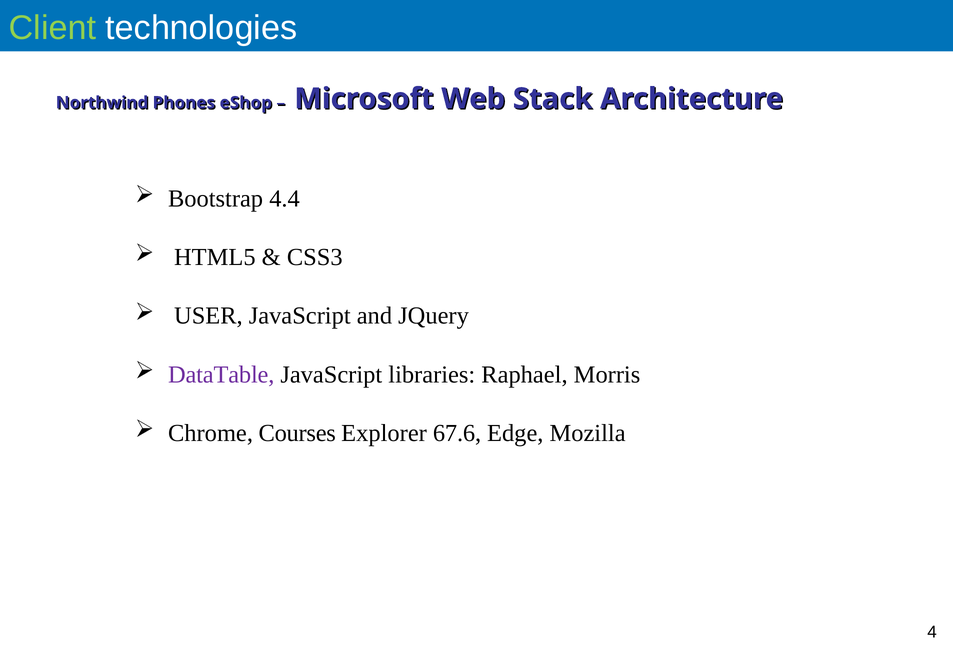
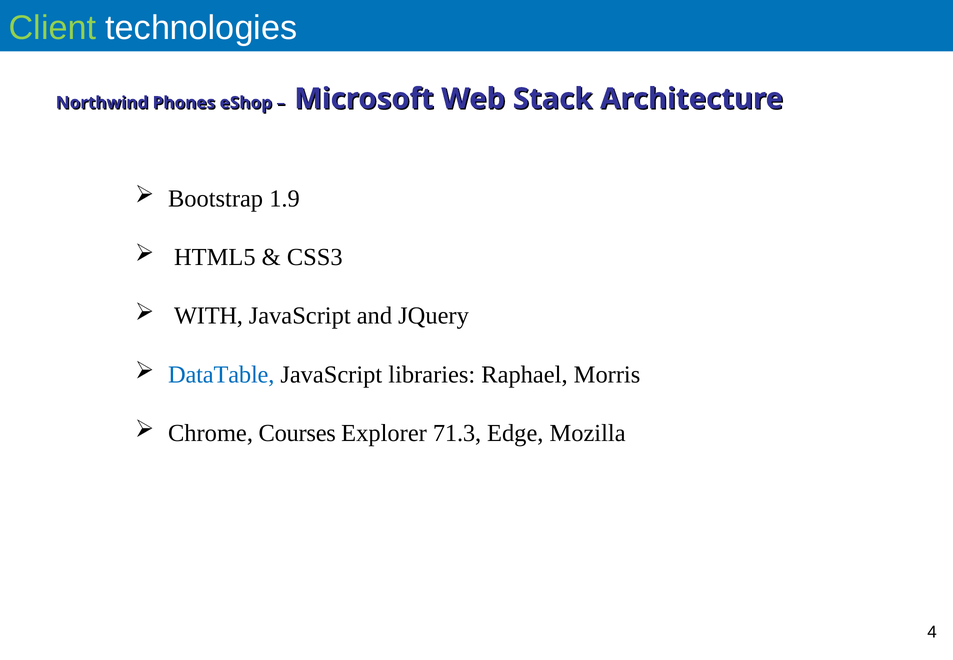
4.4: 4.4 -> 1.9
USER: USER -> WITH
DataTable colour: purple -> blue
67.6: 67.6 -> 71.3
